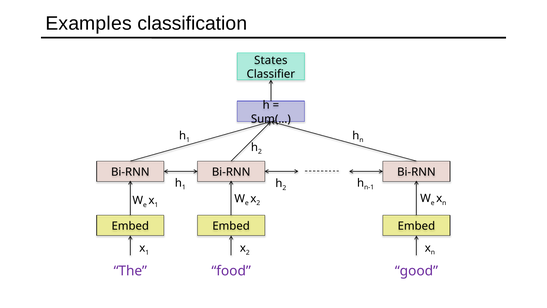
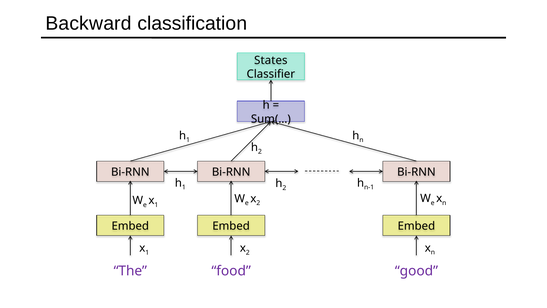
Examples: Examples -> Backward
